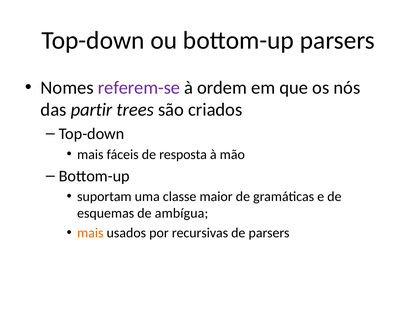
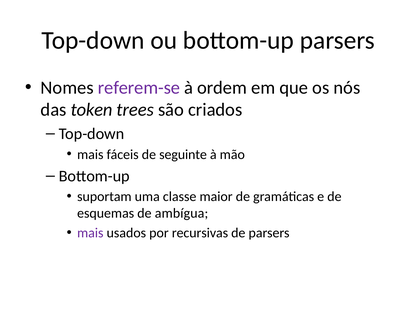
partir: partir -> token
resposta: resposta -> seguinte
mais at (90, 233) colour: orange -> purple
